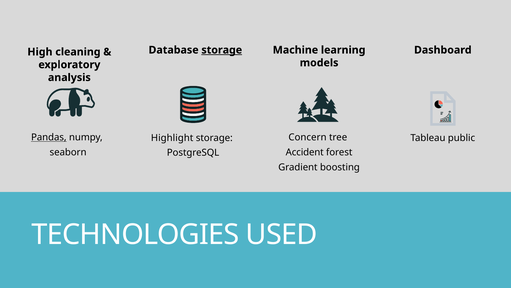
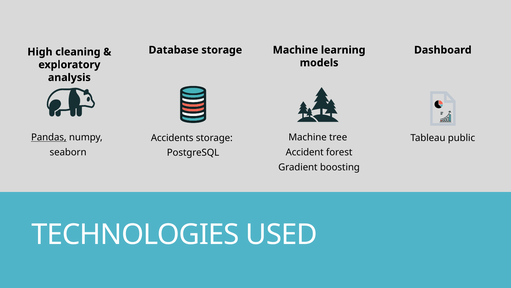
storage at (222, 50) underline: present -> none
Concern at (308, 137): Concern -> Machine
Highlight: Highlight -> Accidents
